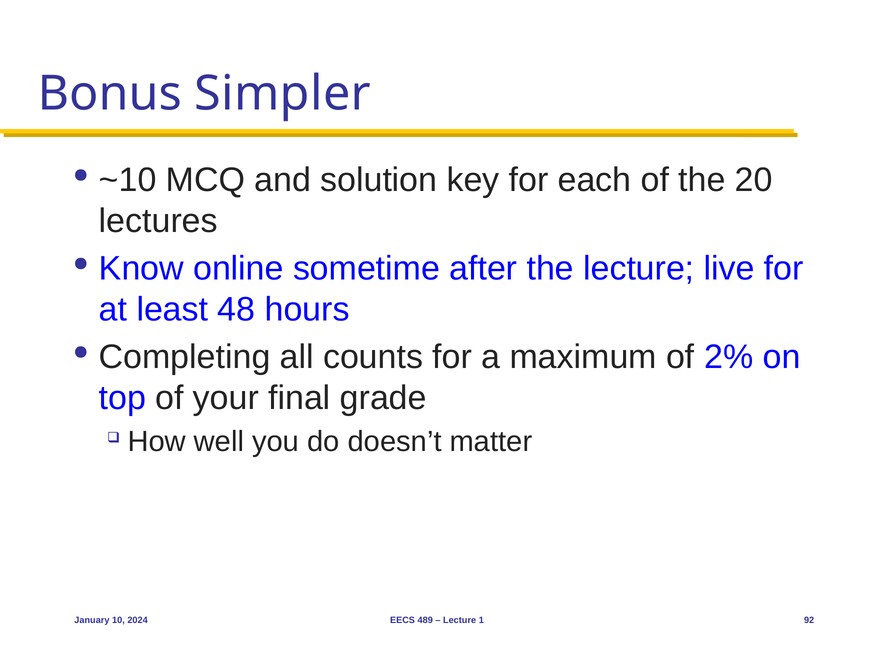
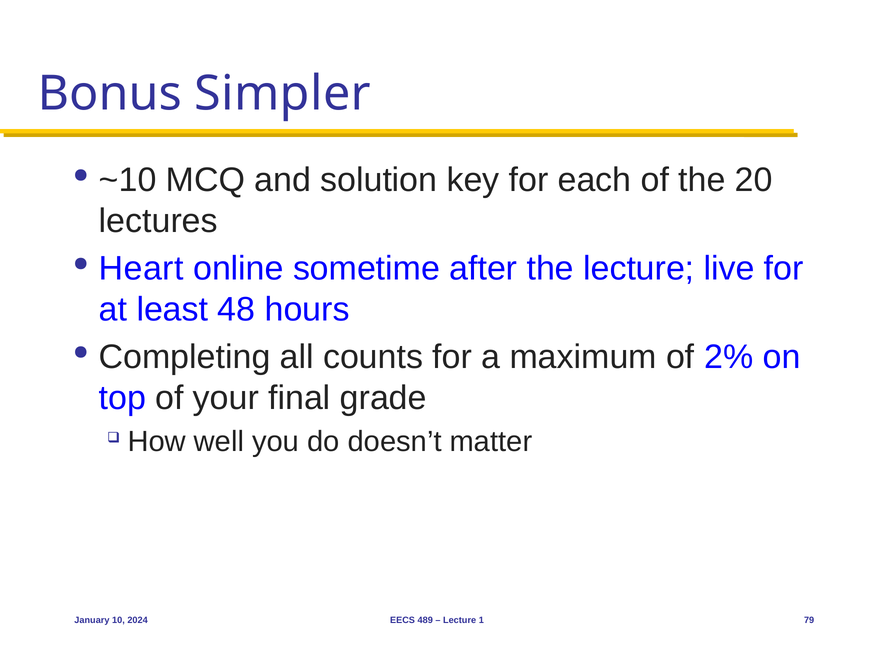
Know: Know -> Heart
92: 92 -> 79
